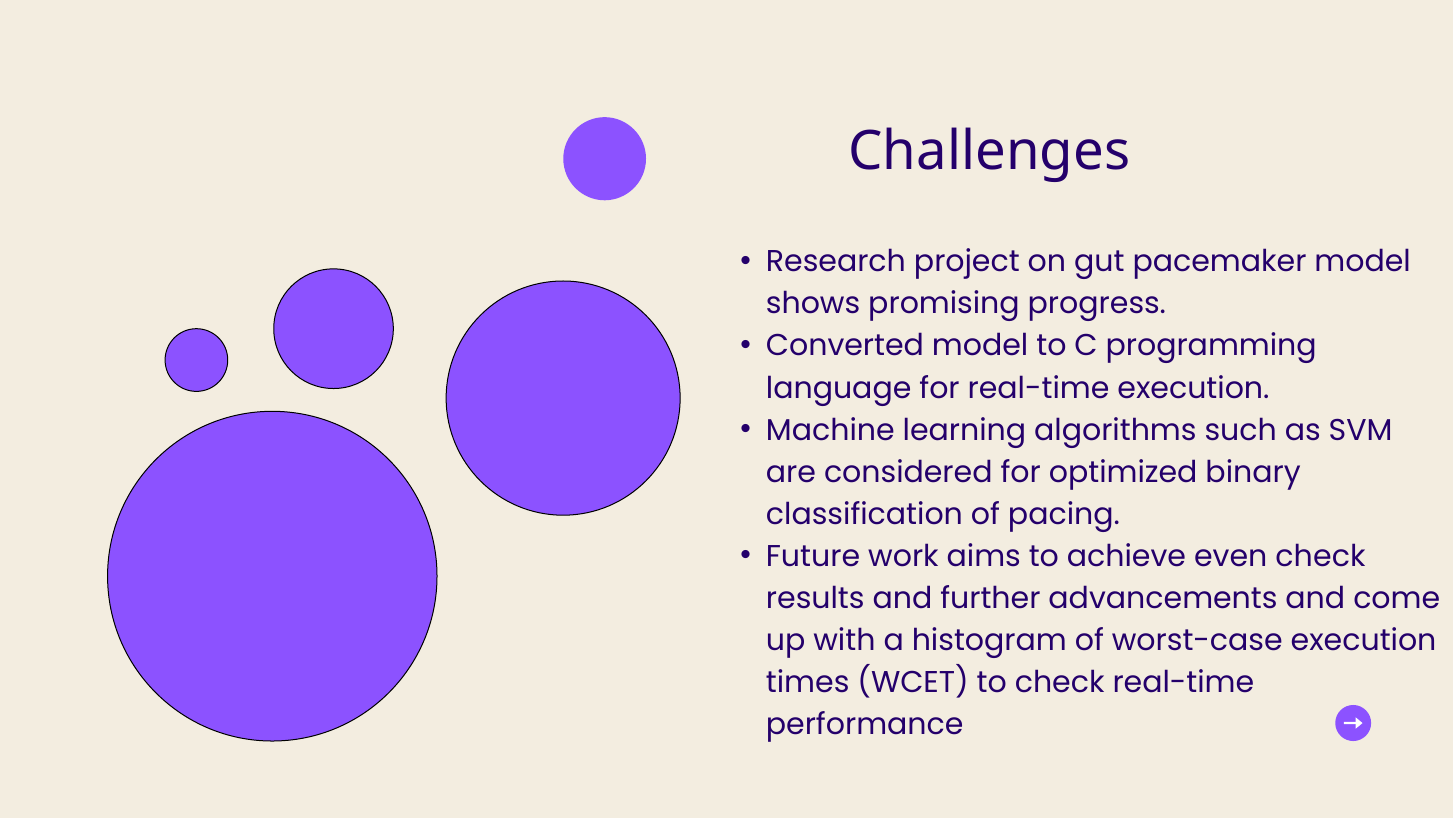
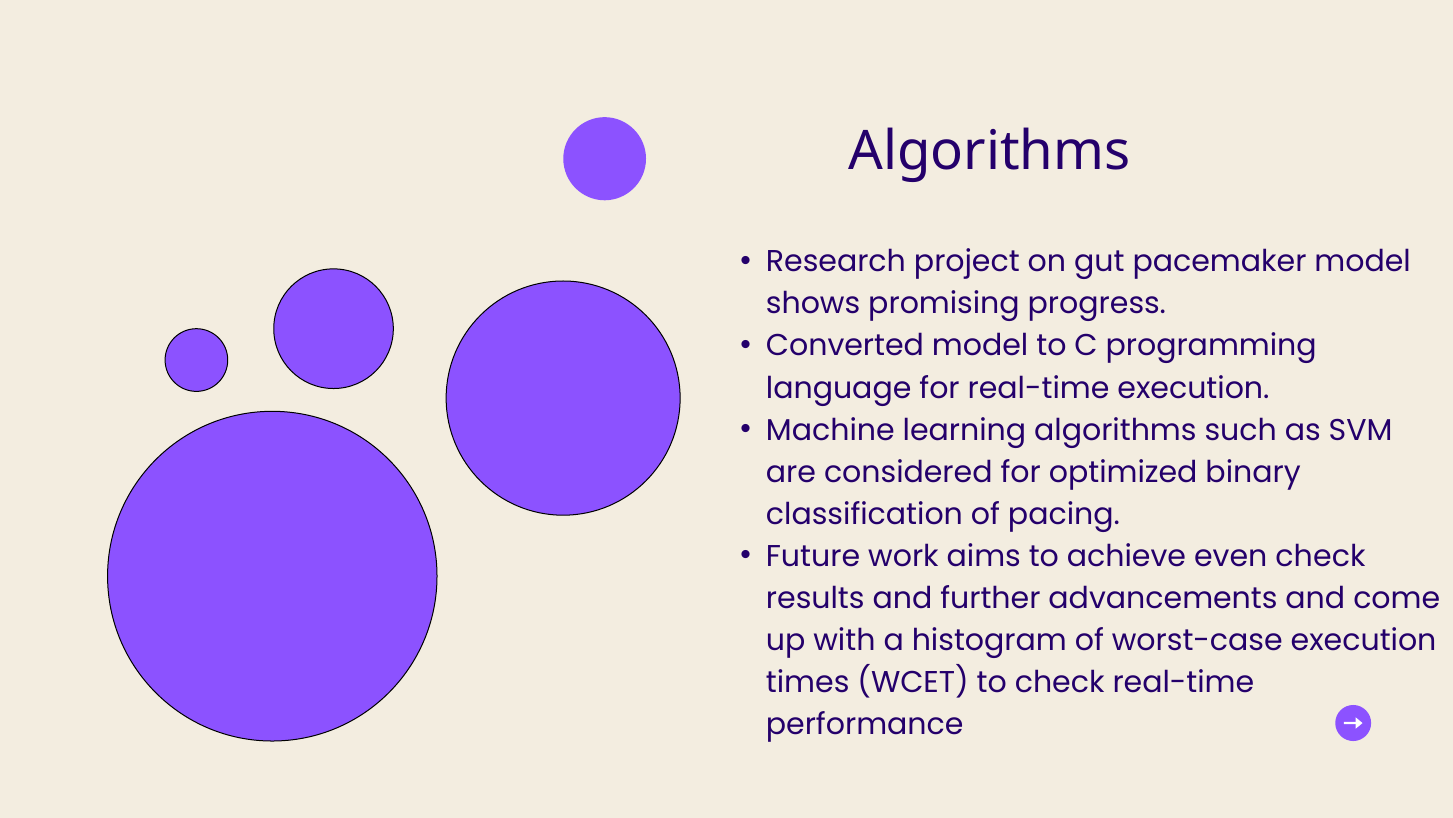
Challenges at (989, 152): Challenges -> Algorithms
